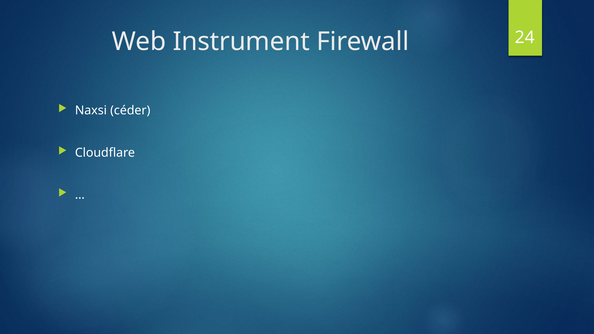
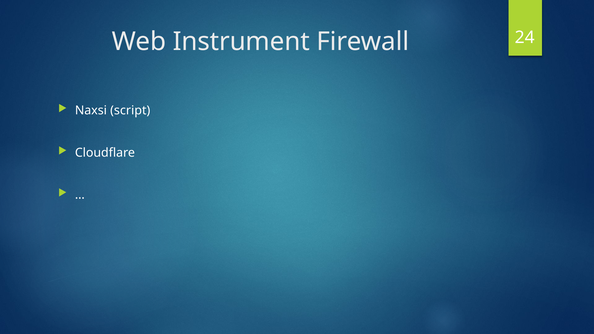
céder: céder -> script
